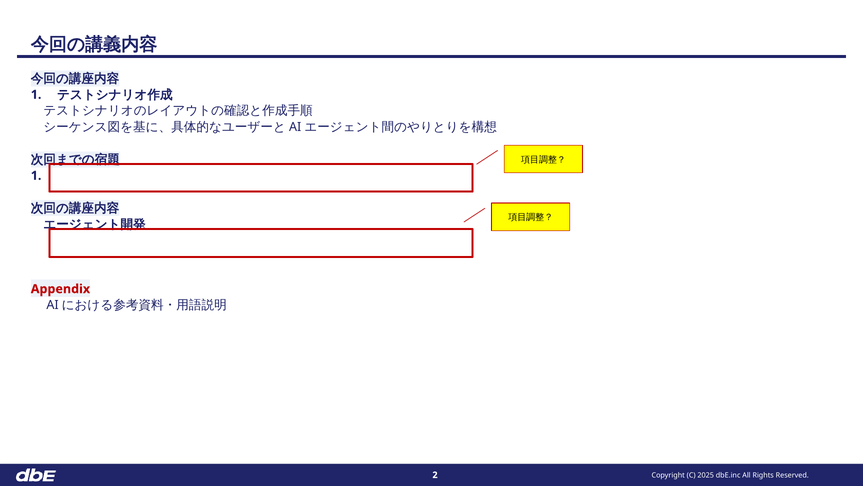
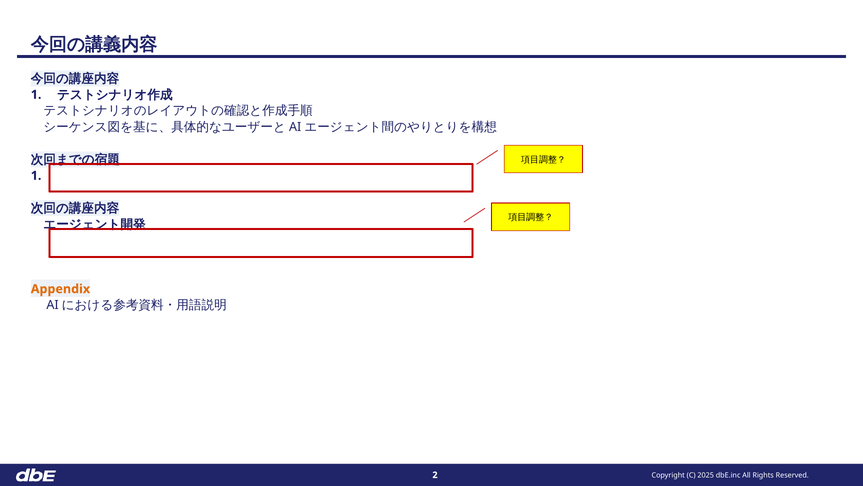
Appendix colour: red -> orange
